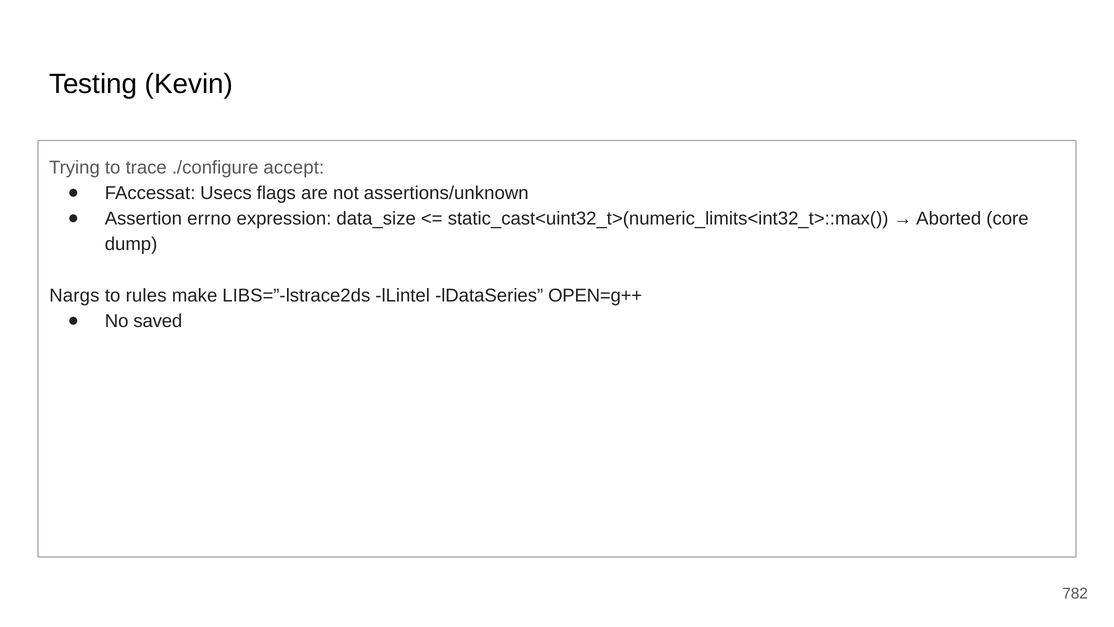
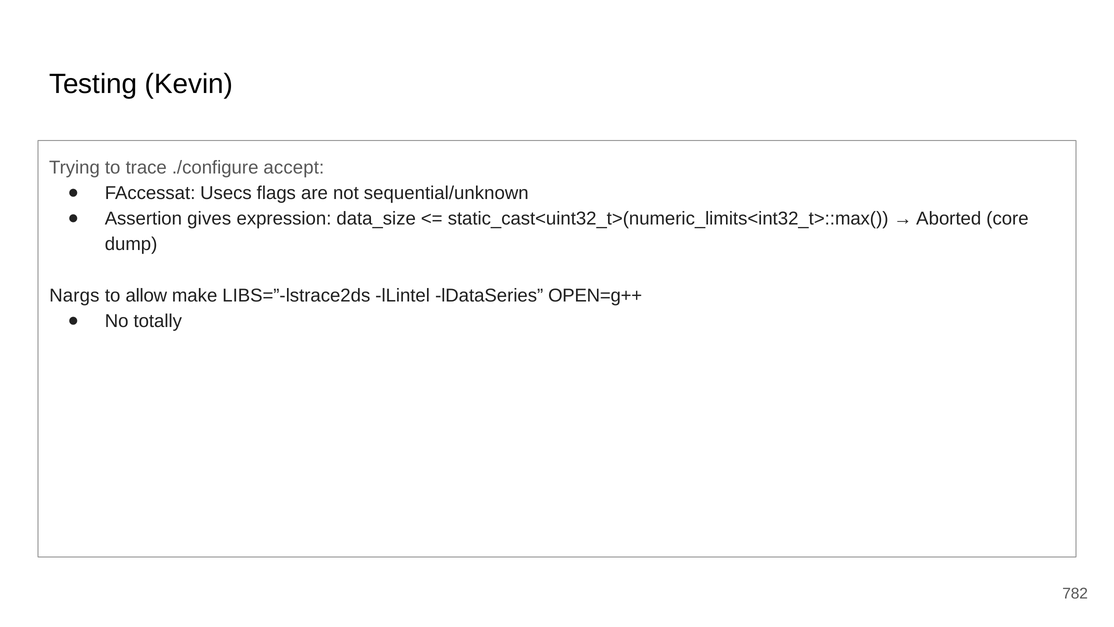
assertions/unknown: assertions/unknown -> sequential/unknown
errno: errno -> gives
rules: rules -> allow
saved: saved -> totally
